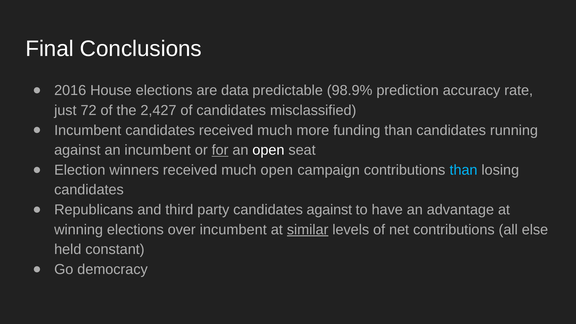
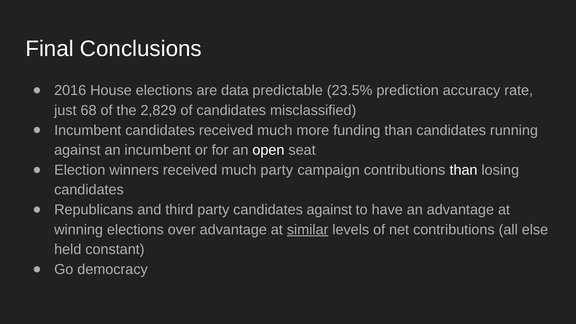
98.9%: 98.9% -> 23.5%
72: 72 -> 68
2,427: 2,427 -> 2,829
for underline: present -> none
much open: open -> party
than at (464, 170) colour: light blue -> white
over incumbent: incumbent -> advantage
